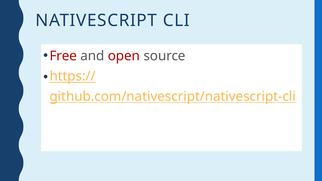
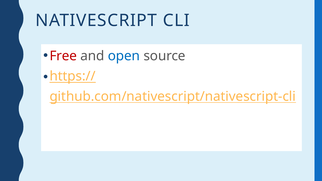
open colour: red -> blue
